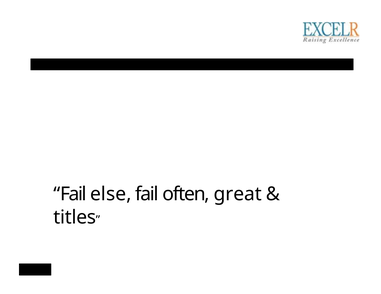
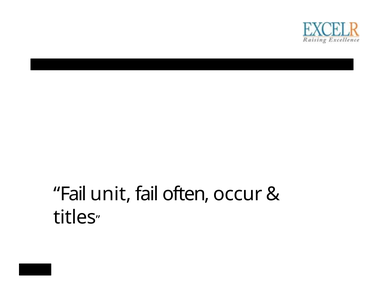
else: else -> unit
great: great -> occur
